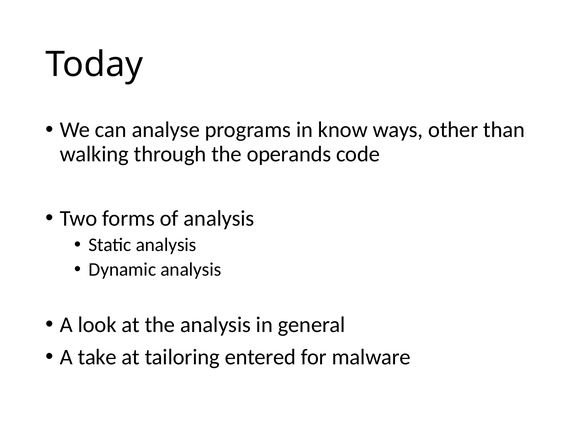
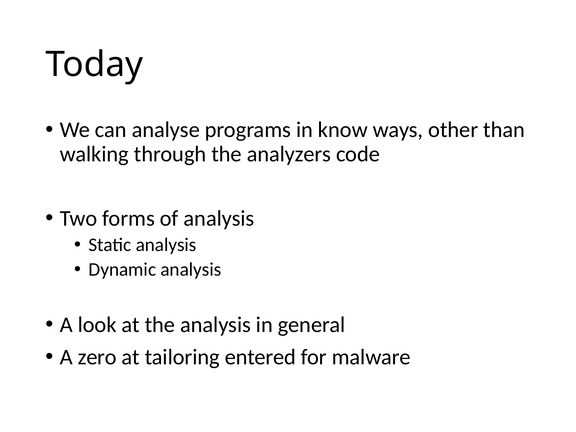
operands: operands -> analyzers
take: take -> zero
